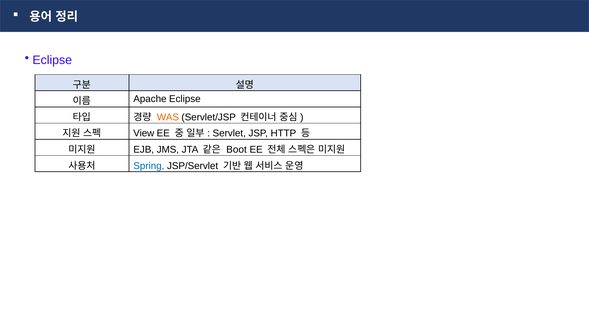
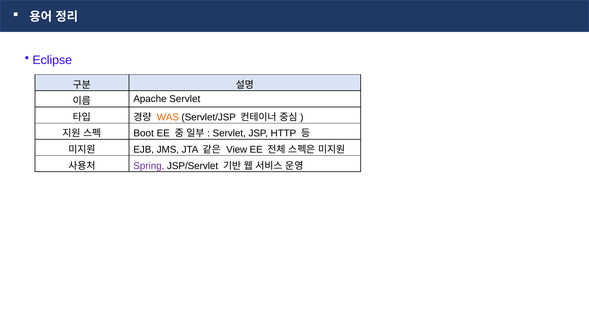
Apache Eclipse: Eclipse -> Servlet
View: View -> Boot
Boot: Boot -> View
Spring colour: blue -> purple
